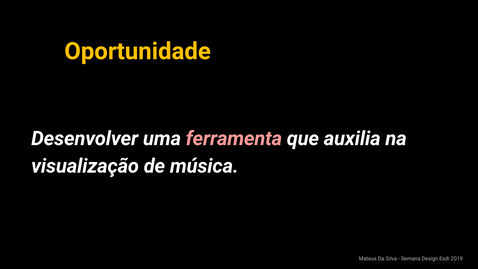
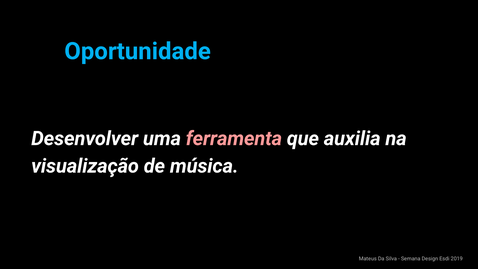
Oportunidade colour: yellow -> light blue
